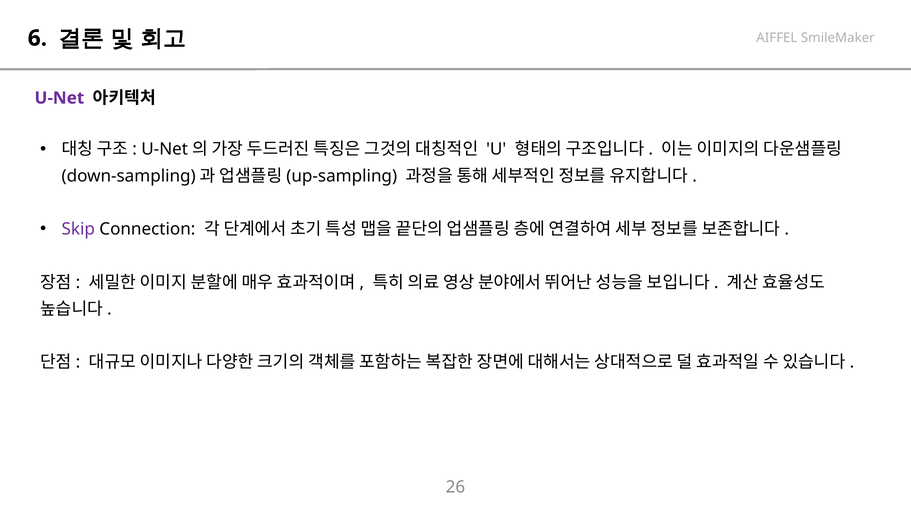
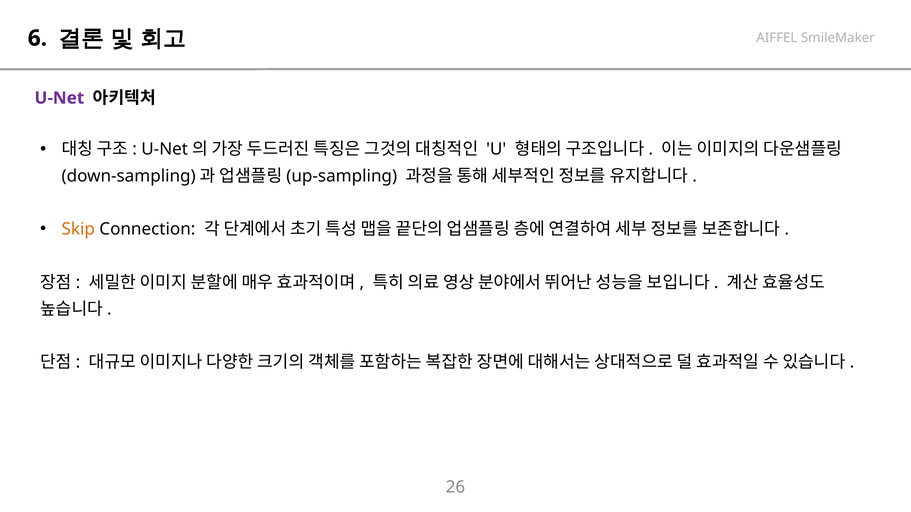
Skip colour: purple -> orange
